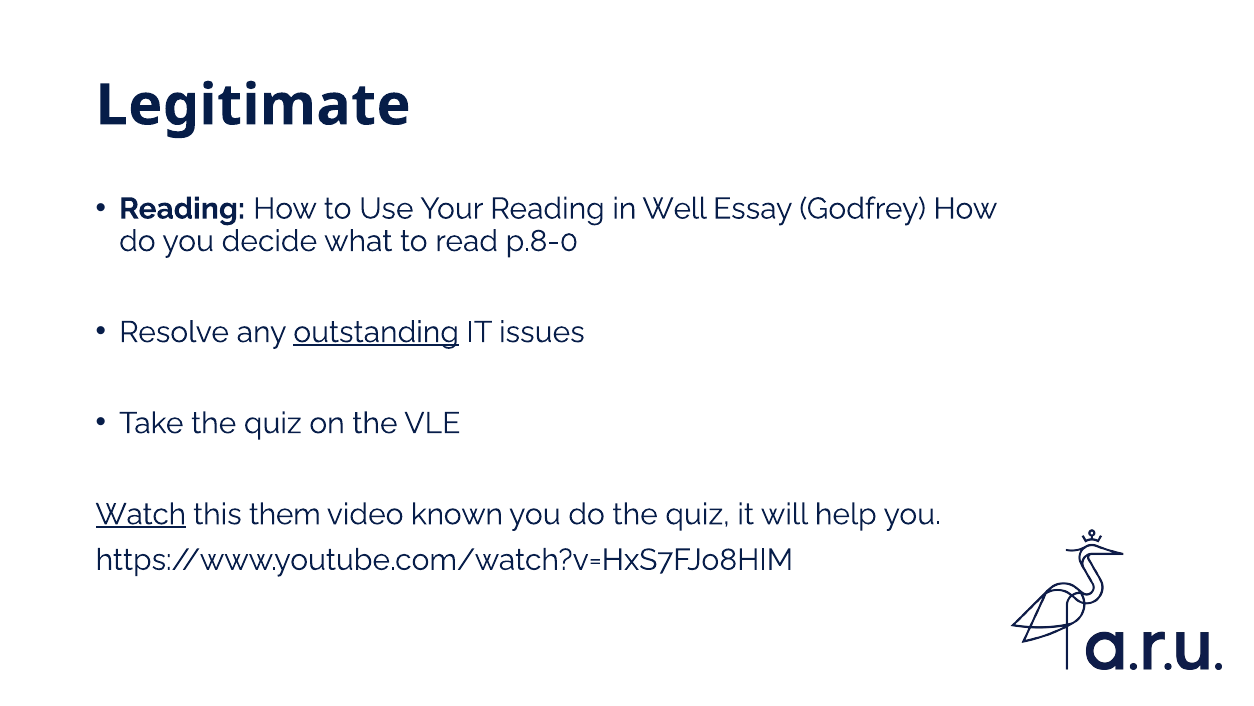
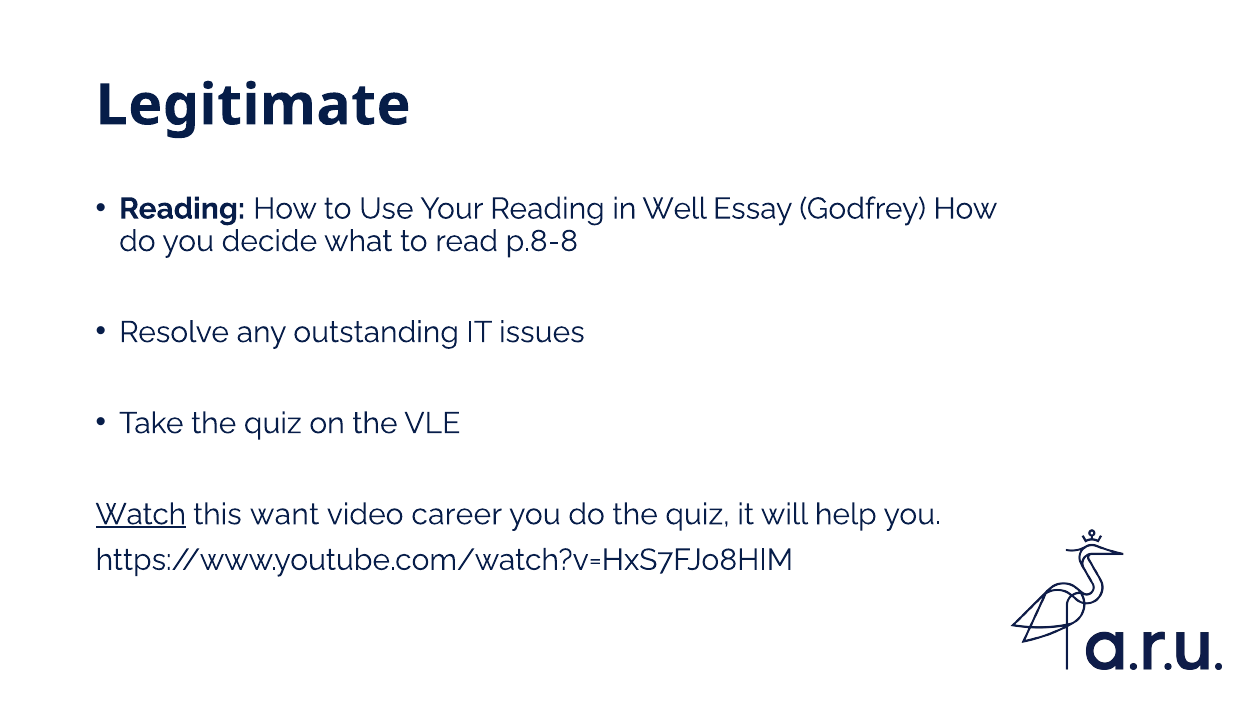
p.8-0: p.8-0 -> p.8-8
outstanding underline: present -> none
them: them -> want
known: known -> career
